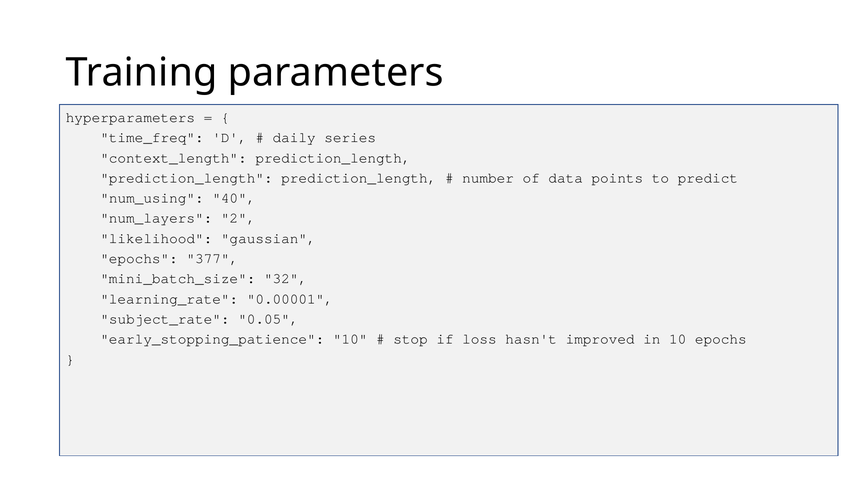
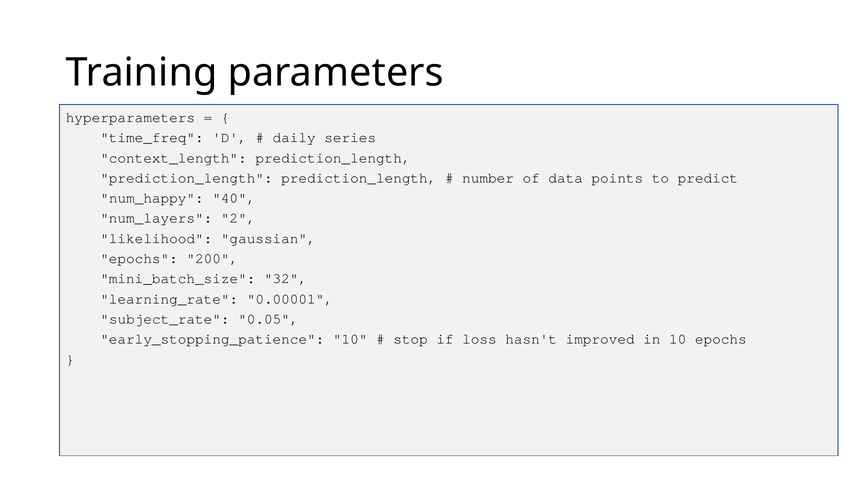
num_using: num_using -> num_happy
377: 377 -> 200
